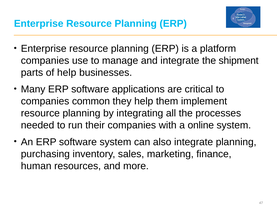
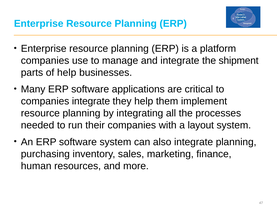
companies common: common -> integrate
online: online -> layout
